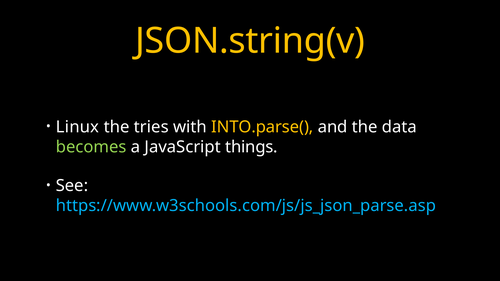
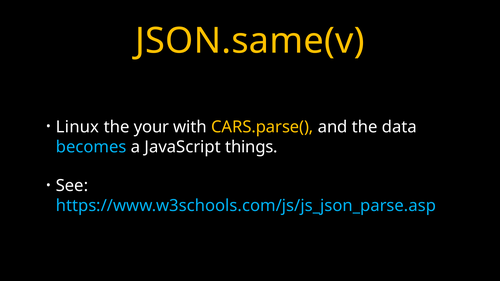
JSON.string(v: JSON.string(v -> JSON.same(v
tries: tries -> your
INTO.parse(: INTO.parse( -> CARS.parse(
becomes colour: light green -> light blue
